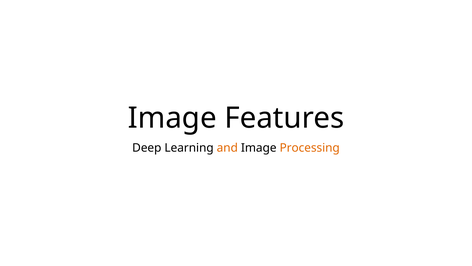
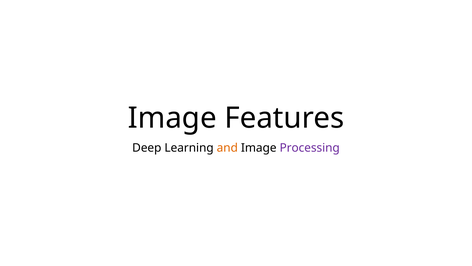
Processing colour: orange -> purple
